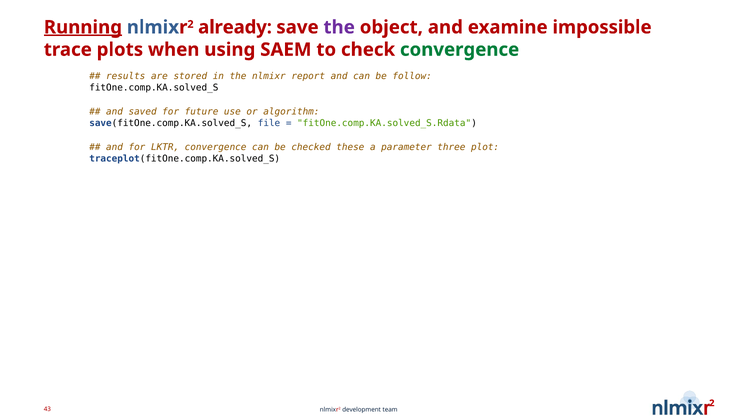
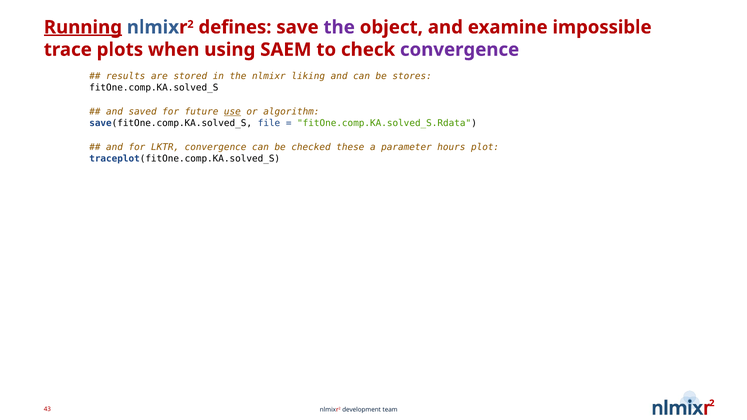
already: already -> defines
convergence at (460, 50) colour: green -> purple
report: report -> liking
follow: follow -> stores
use underline: none -> present
three: three -> hours
